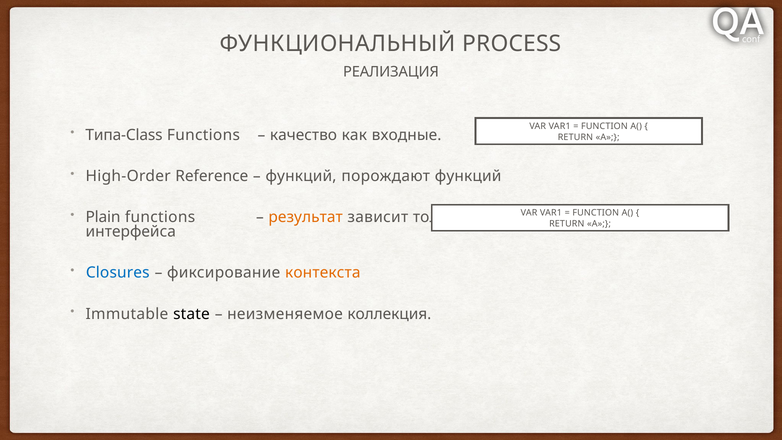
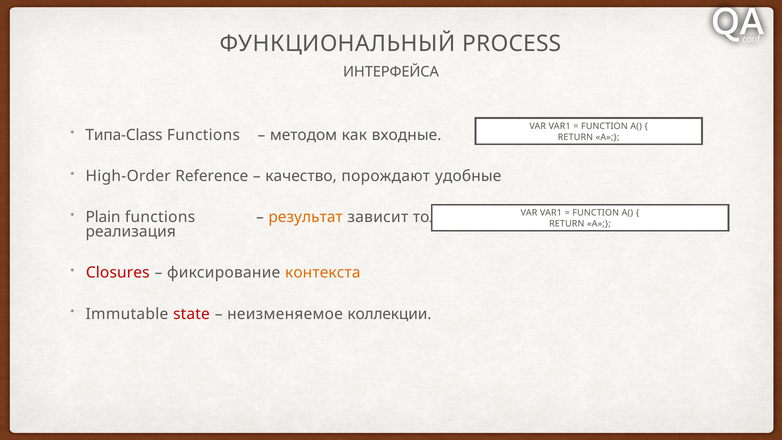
РЕАЛИЗАЦИЯ: РЕАЛИЗАЦИЯ -> ИНТЕРФЕЙСА
качество: качество -> методом
функций at (301, 176): функций -> качество
порождают функций: функций -> удобные
интерфейса: интерфейса -> реализация
Closures colour: blue -> red
state colour: black -> red
коллекция: коллекция -> коллекции
